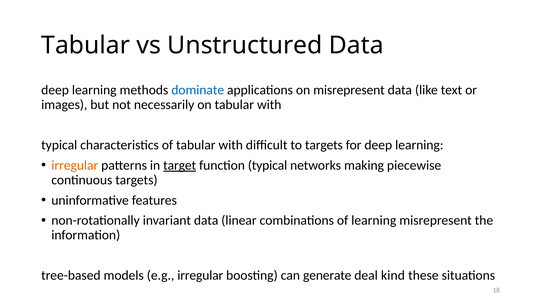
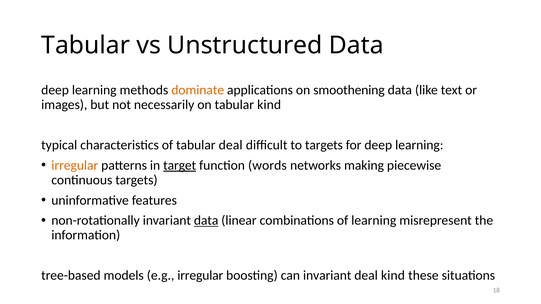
dominate colour: blue -> orange
on misrepresent: misrepresent -> smoothening
on tabular with: with -> kind
of tabular with: with -> deal
function typical: typical -> words
data at (206, 221) underline: none -> present
can generate: generate -> invariant
